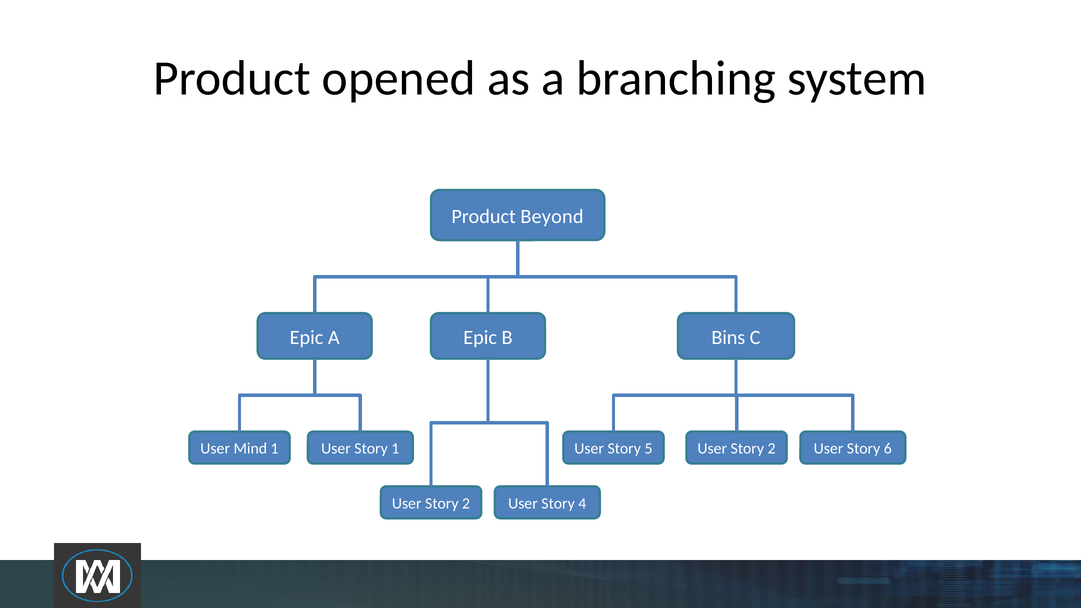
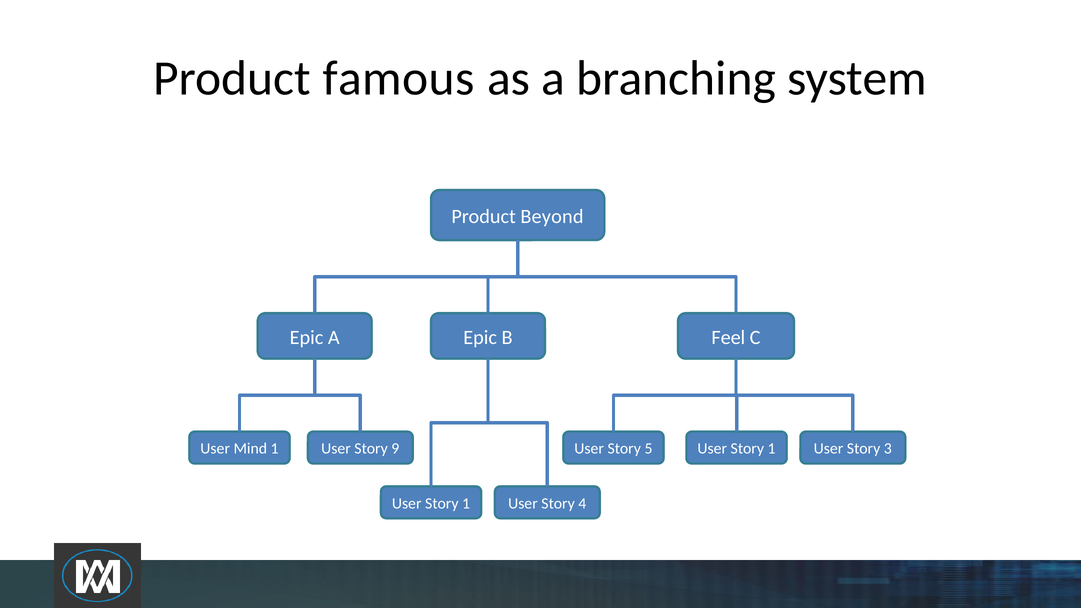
opened: opened -> famous
Bins: Bins -> Feel
Story 1: 1 -> 9
2 at (772, 449): 2 -> 1
6: 6 -> 3
2 at (466, 503): 2 -> 1
